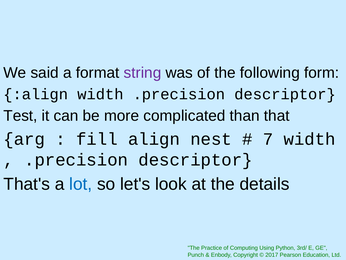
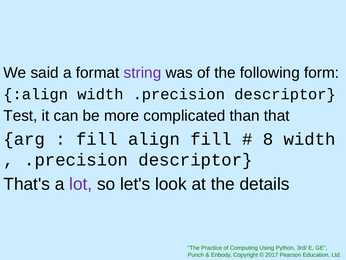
align nest: nest -> fill
7: 7 -> 8
lot colour: blue -> purple
